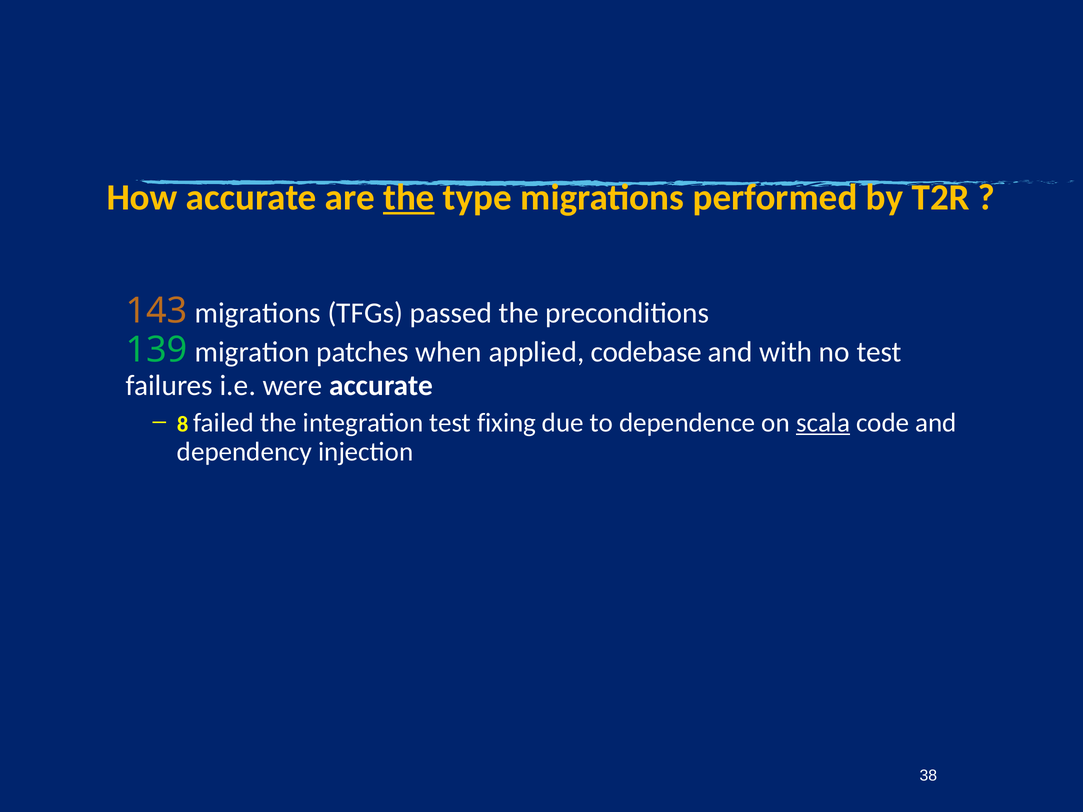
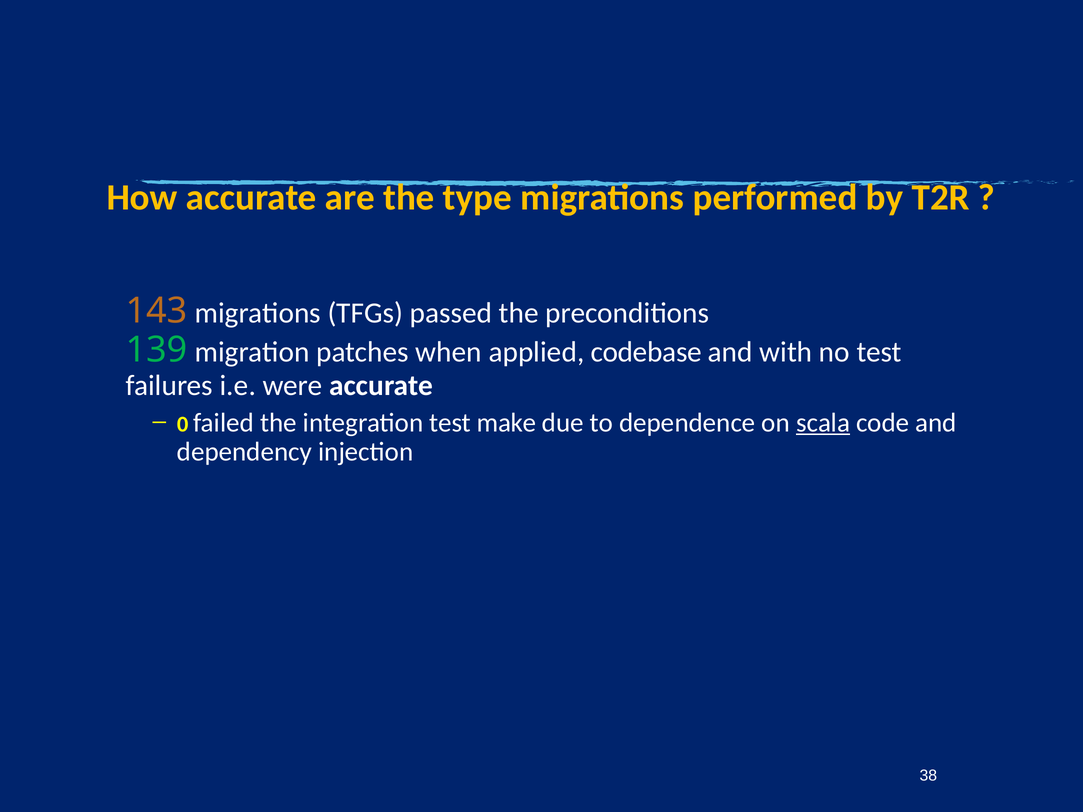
the at (409, 197) underline: present -> none
8: 8 -> 0
fixing: fixing -> make
